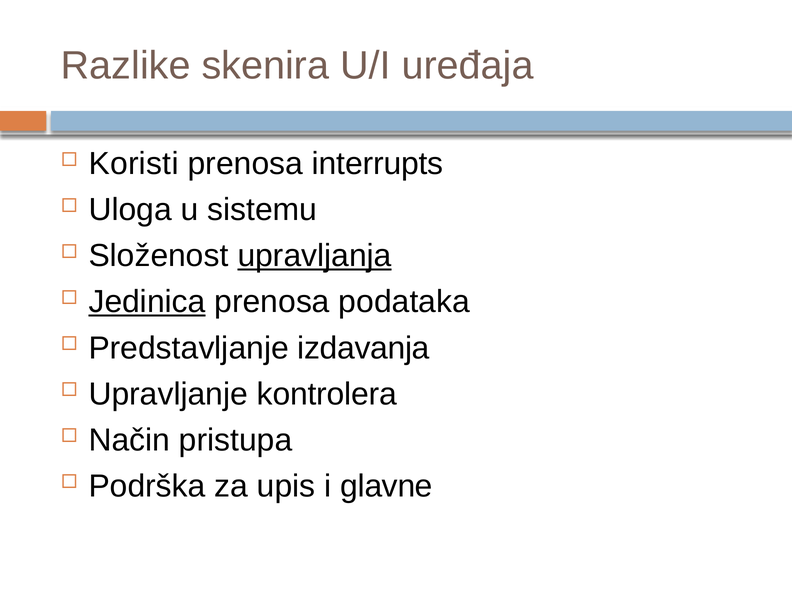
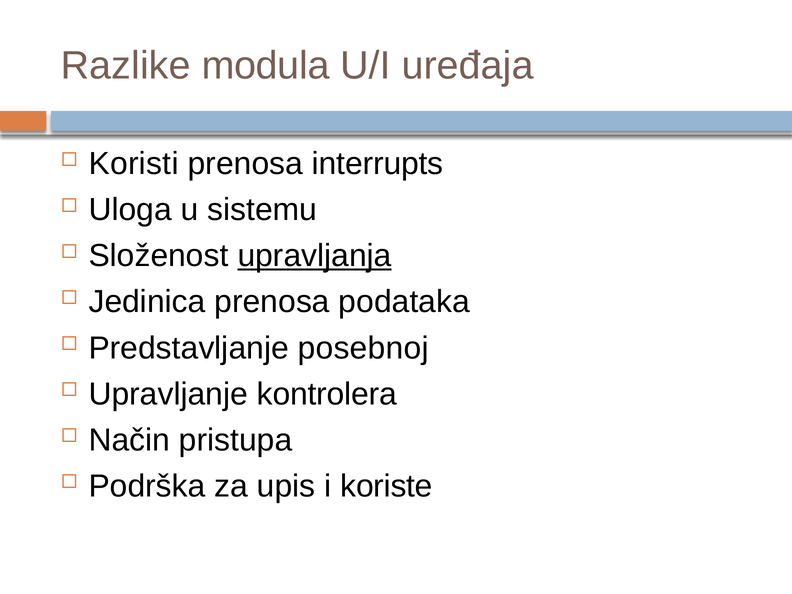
skenira: skenira -> modula
Jedinica underline: present -> none
izdavanja: izdavanja -> posebnoj
glavne: glavne -> koriste
